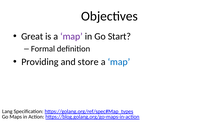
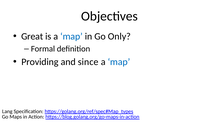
map at (71, 36) colour: purple -> blue
Start: Start -> Only
store: store -> since
